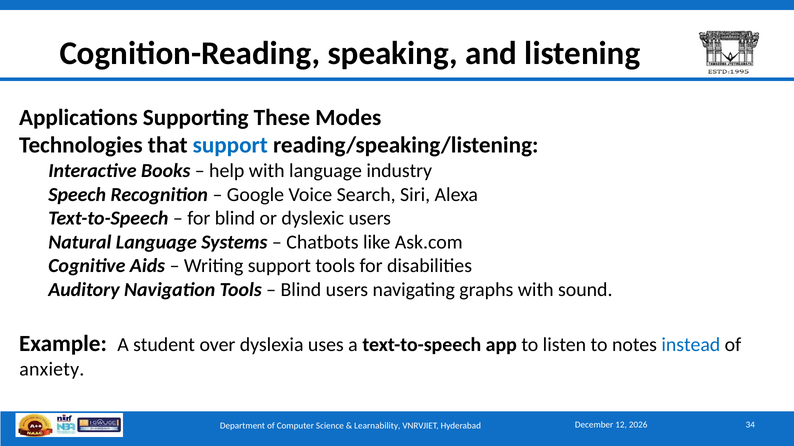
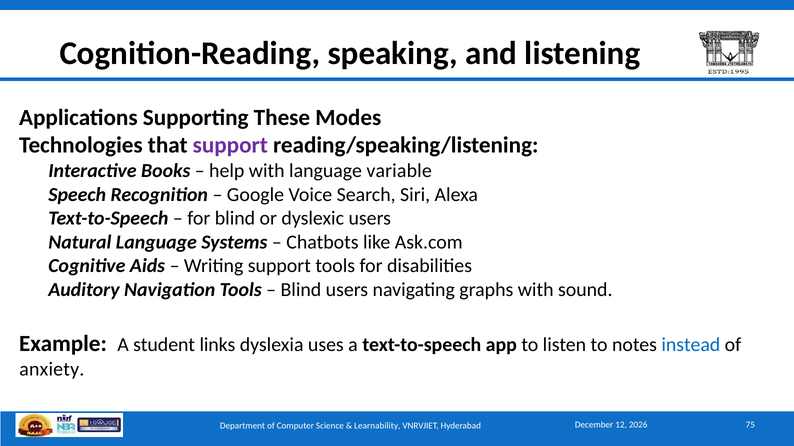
support at (230, 145) colour: blue -> purple
industry: industry -> variable
over: over -> links
34: 34 -> 75
